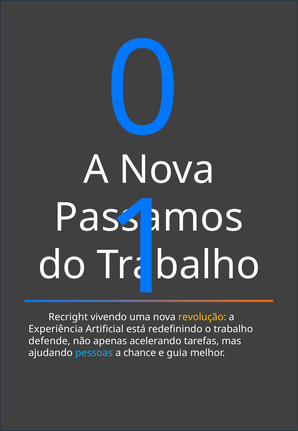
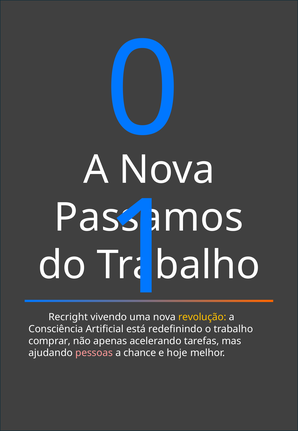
Experiência: Experiência -> Consciência
defende: defende -> comprar
pessoas colour: light blue -> pink
guia: guia -> hoje
